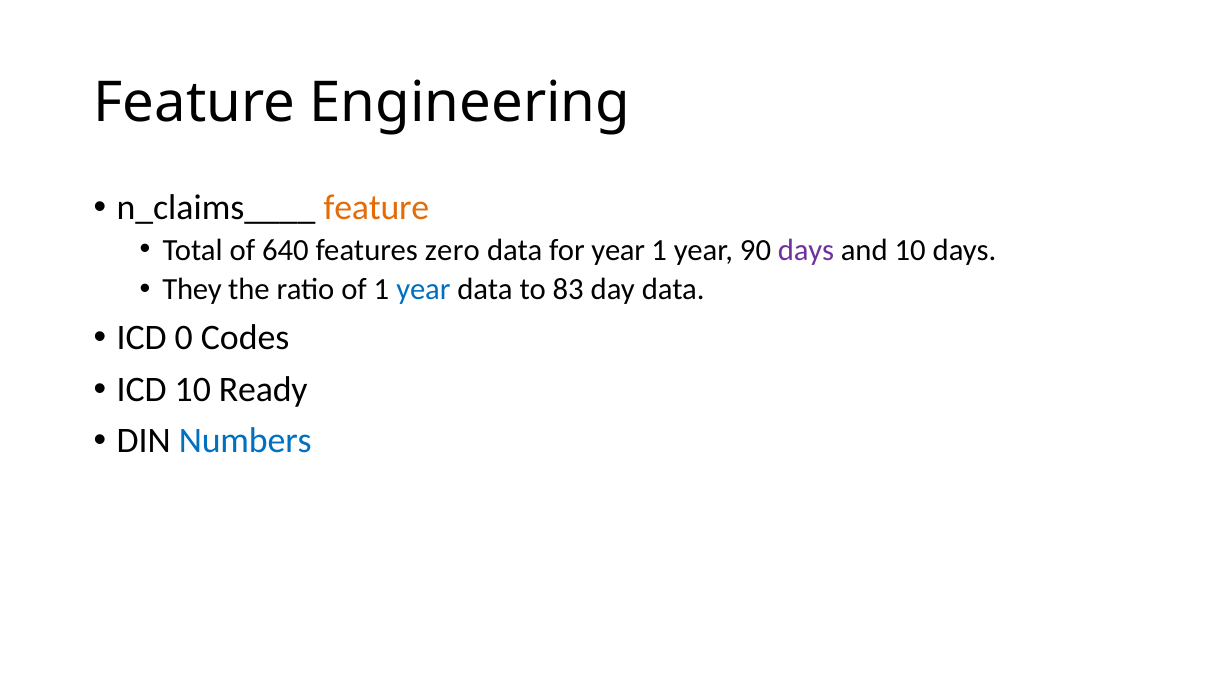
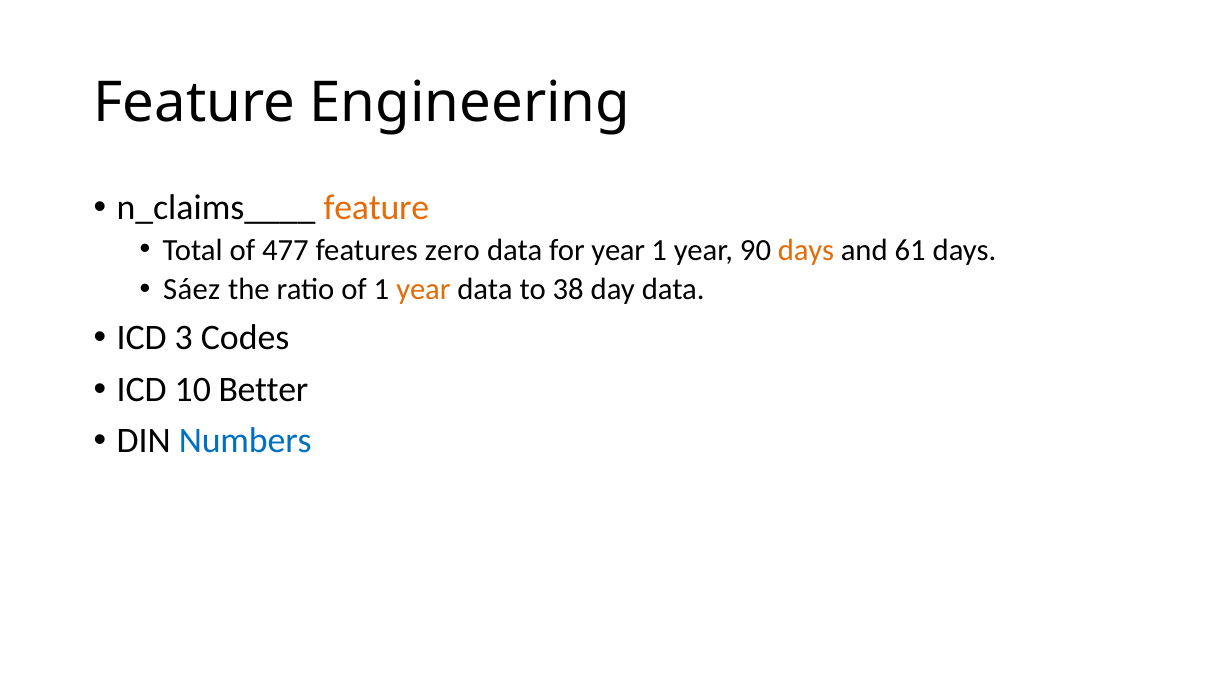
640: 640 -> 477
days at (806, 250) colour: purple -> orange
and 10: 10 -> 61
They: They -> Sáez
year at (423, 289) colour: blue -> orange
83: 83 -> 38
0: 0 -> 3
Ready: Ready -> Better
